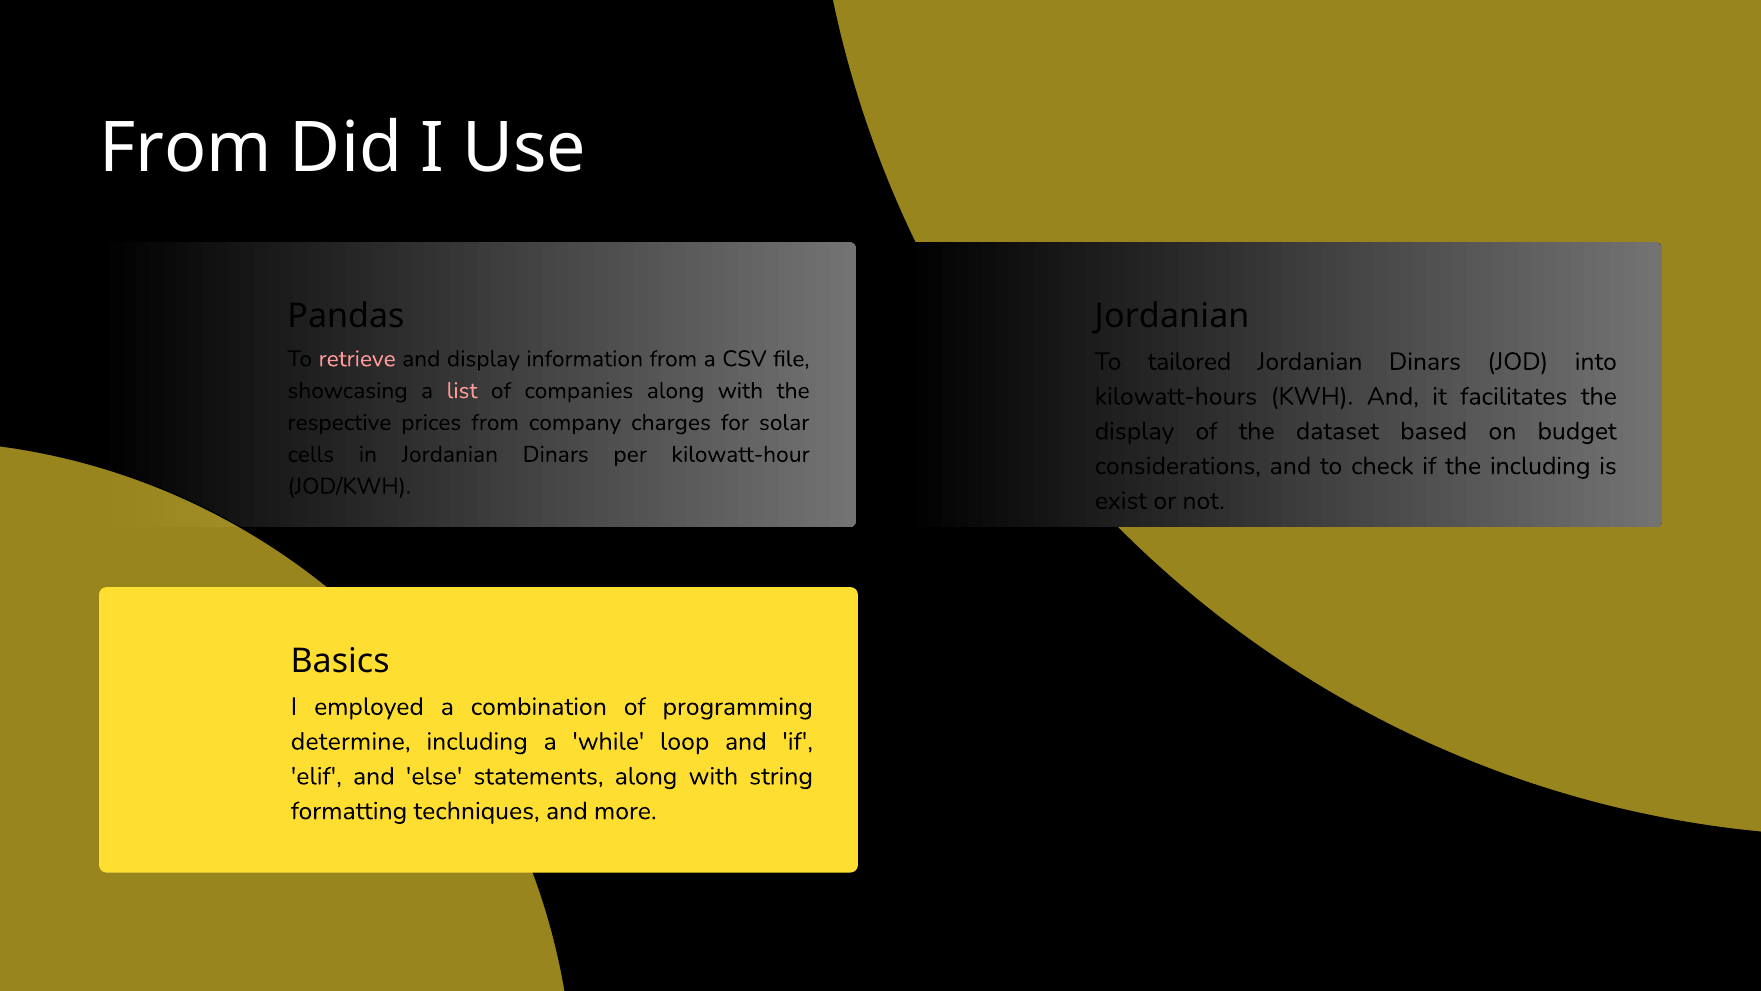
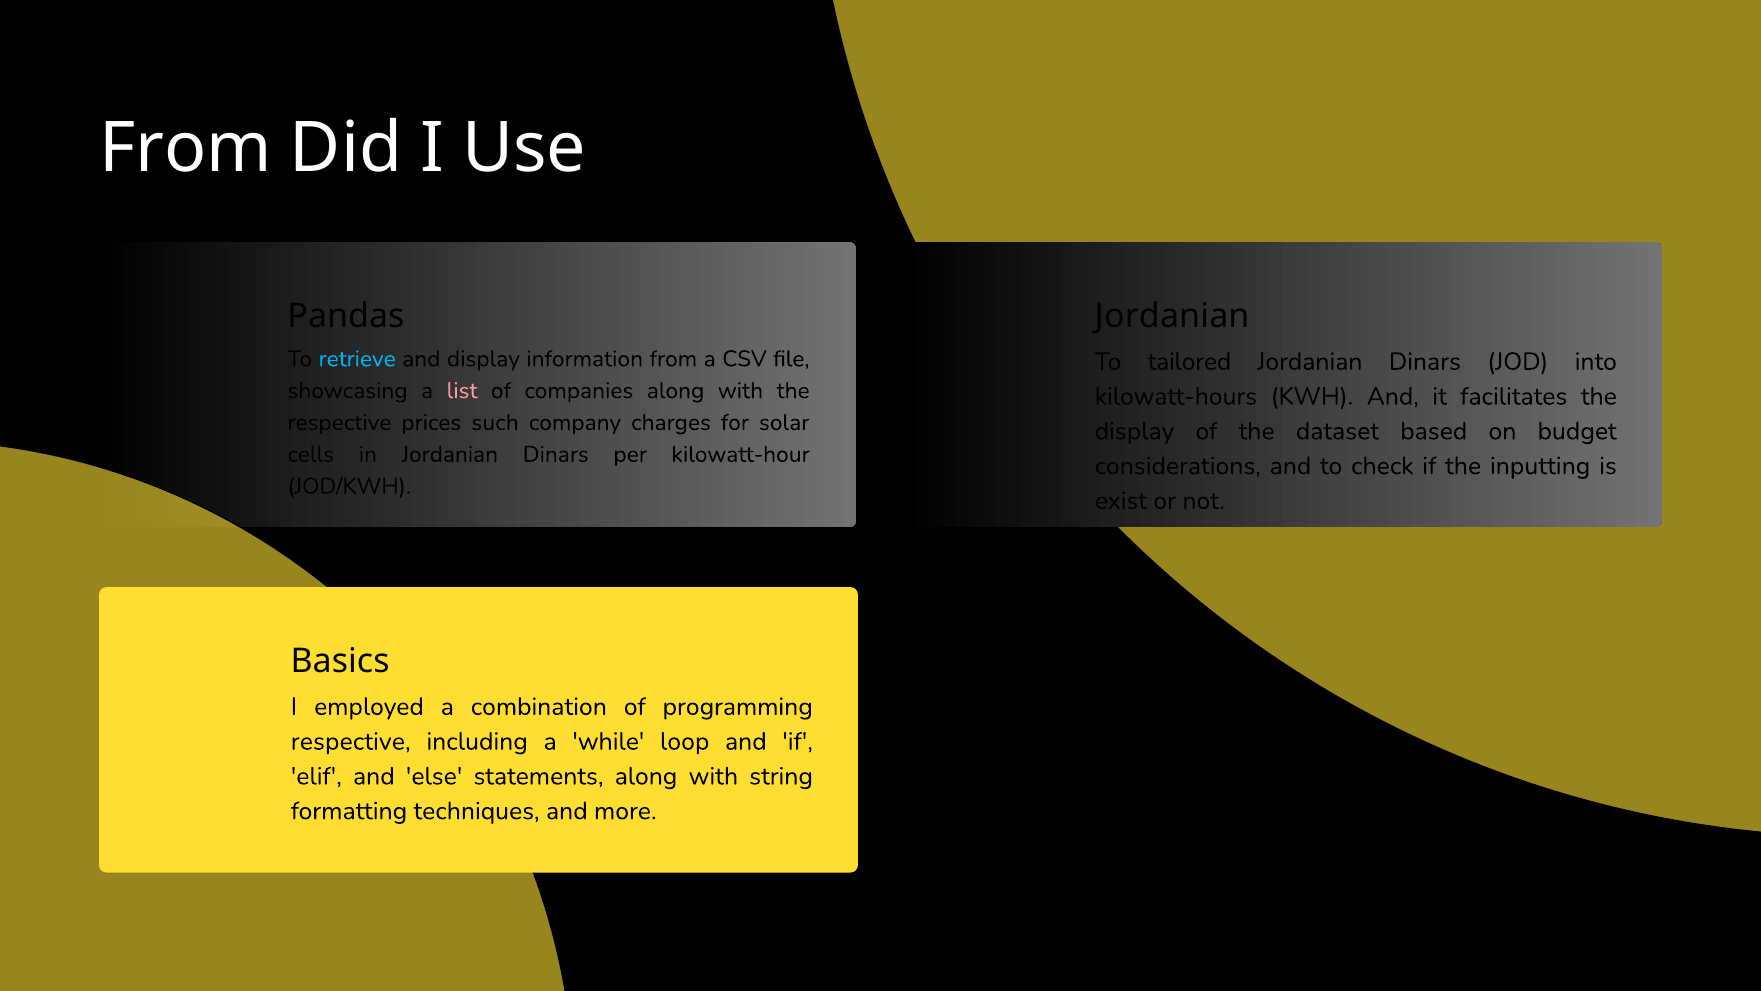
retrieve colour: pink -> light blue
prices from: from -> such
the including: including -> inputting
determine at (351, 741): determine -> respective
